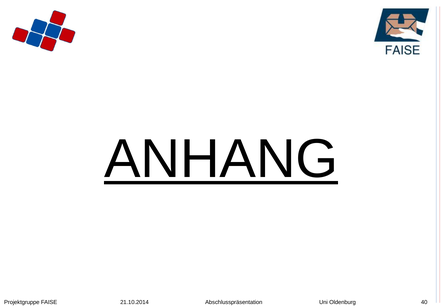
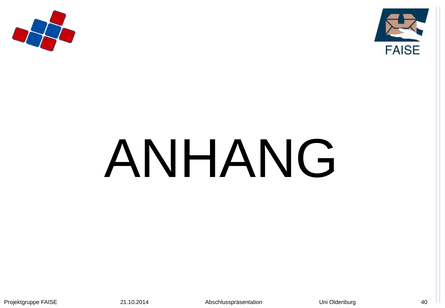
ANHANG underline: present -> none
